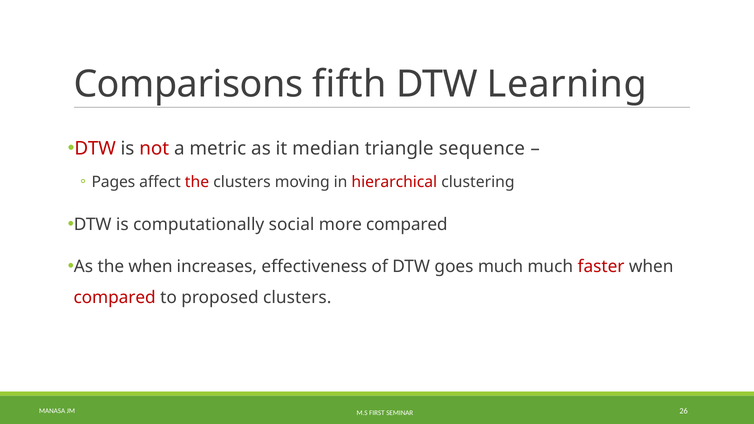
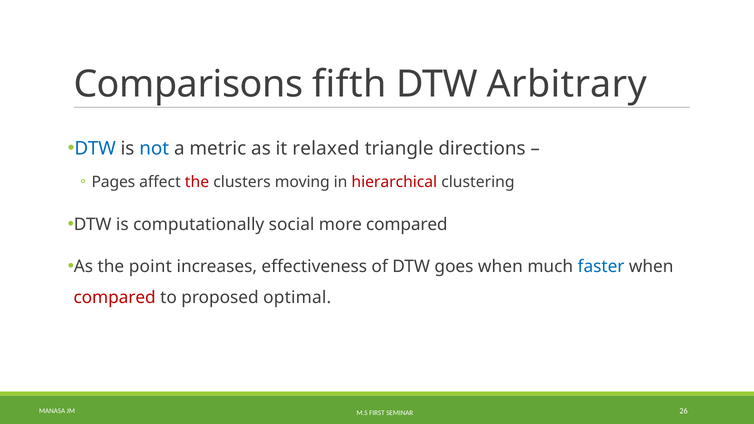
Learning: Learning -> Arbitrary
DTW at (95, 149) colour: red -> blue
not colour: red -> blue
median: median -> relaxed
sequence: sequence -> directions
the when: when -> point
goes much: much -> when
faster colour: red -> blue
proposed clusters: clusters -> optimal
